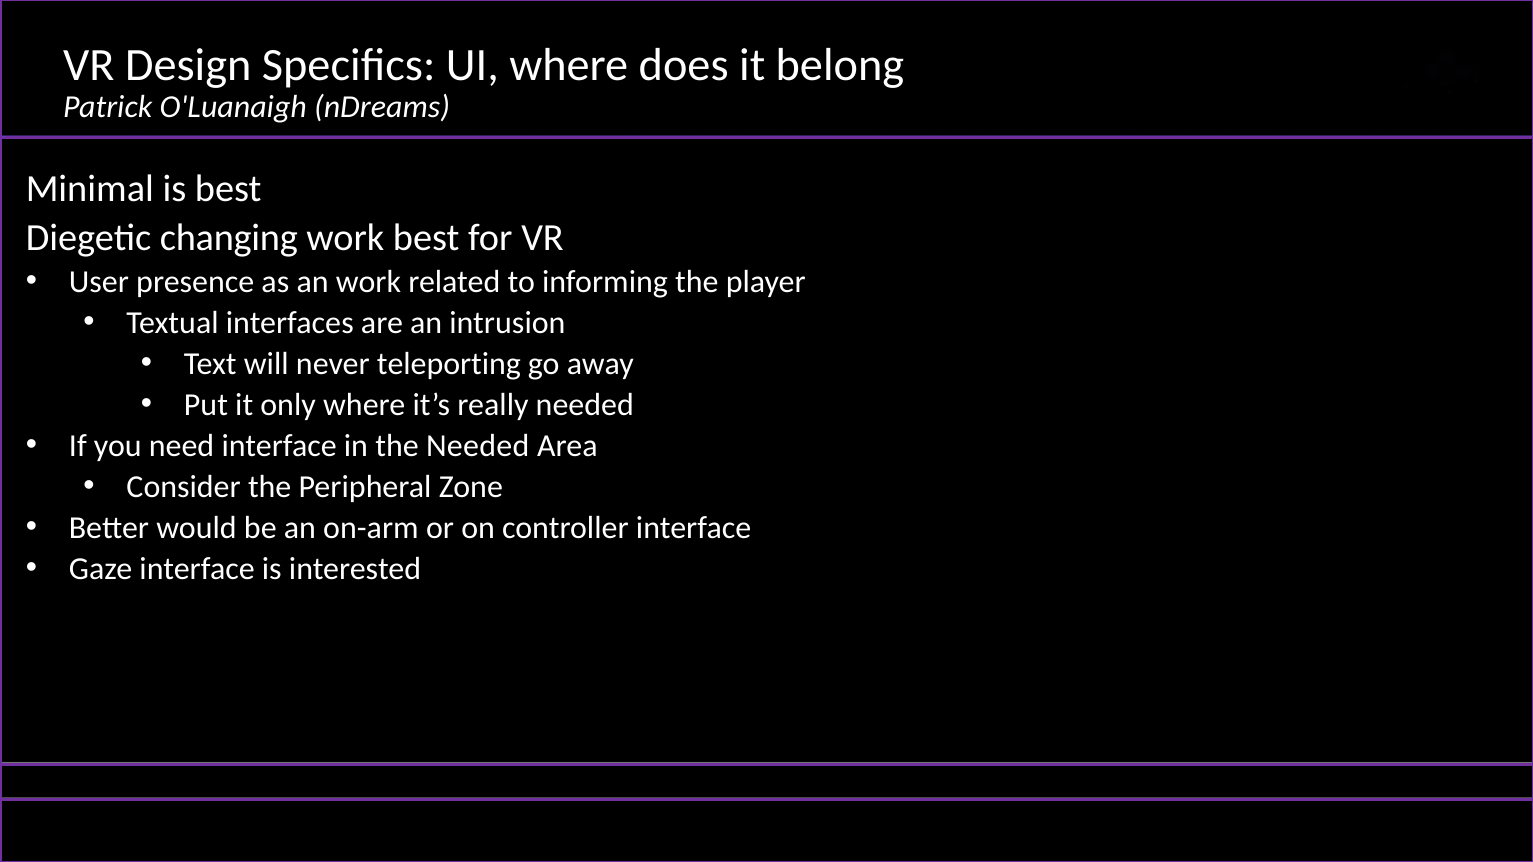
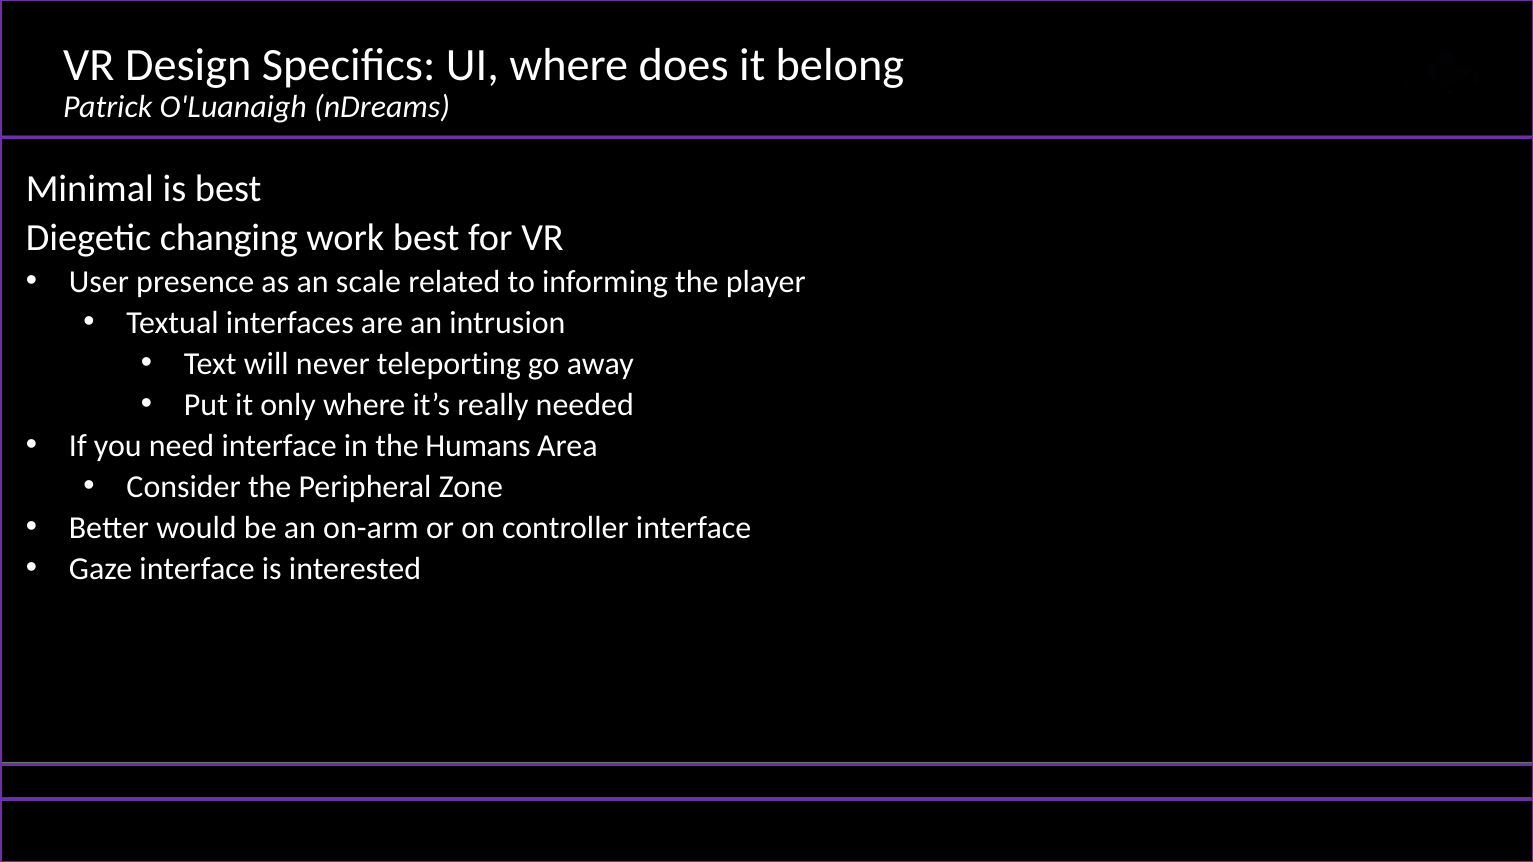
an work: work -> scale
the Needed: Needed -> Humans
